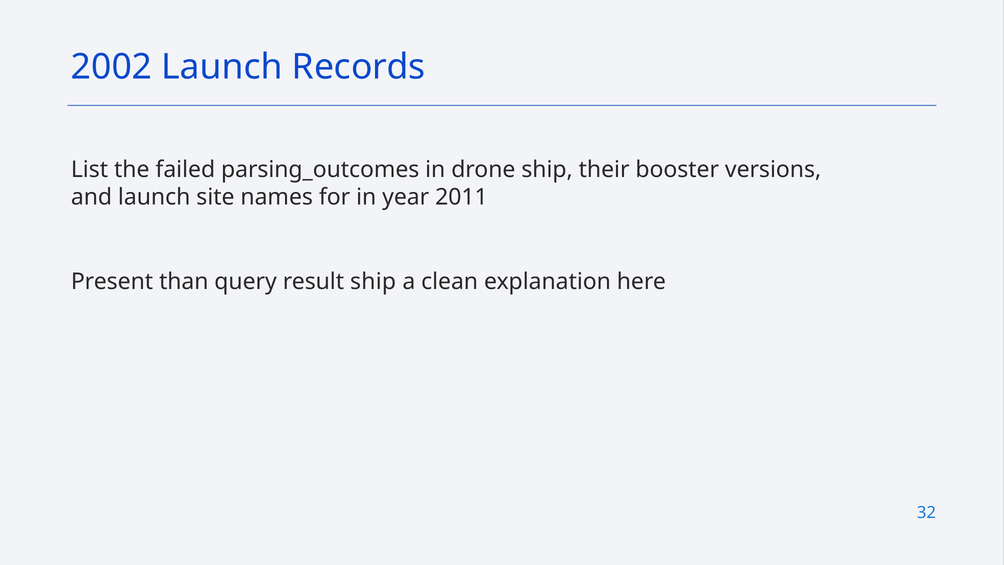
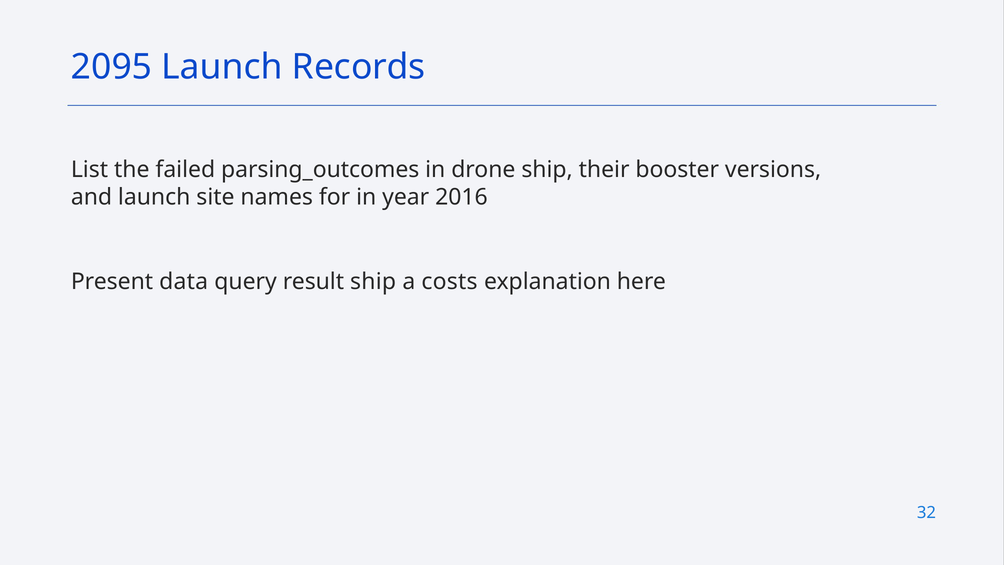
2002: 2002 -> 2095
2011: 2011 -> 2016
than: than -> data
clean: clean -> costs
